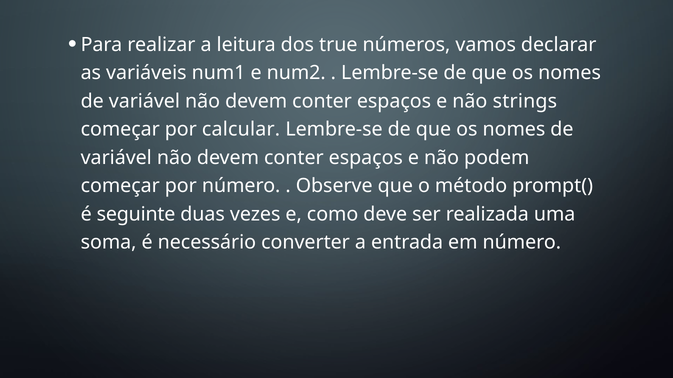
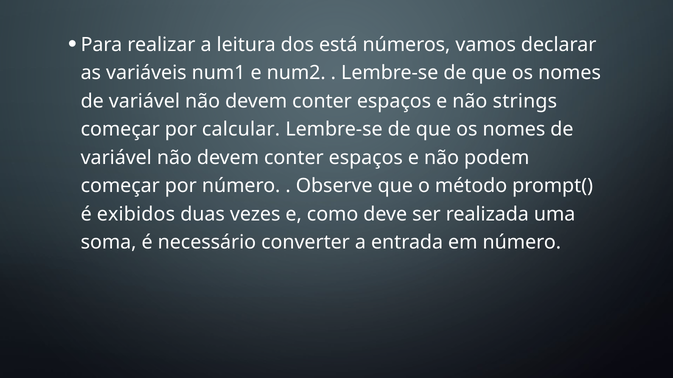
true: true -> está
seguinte: seguinte -> exibidos
